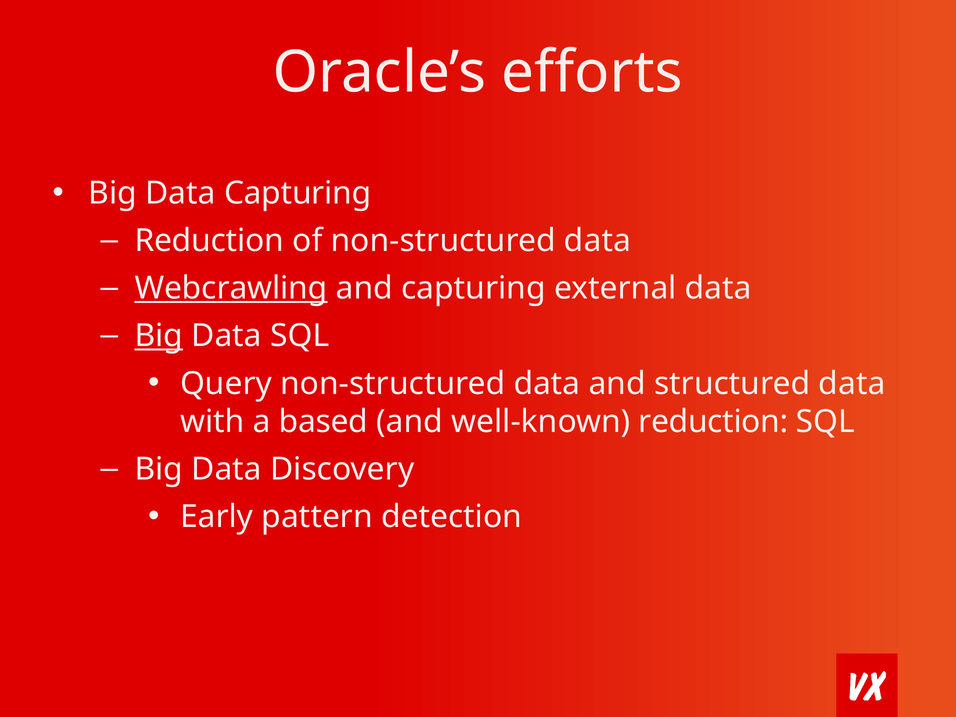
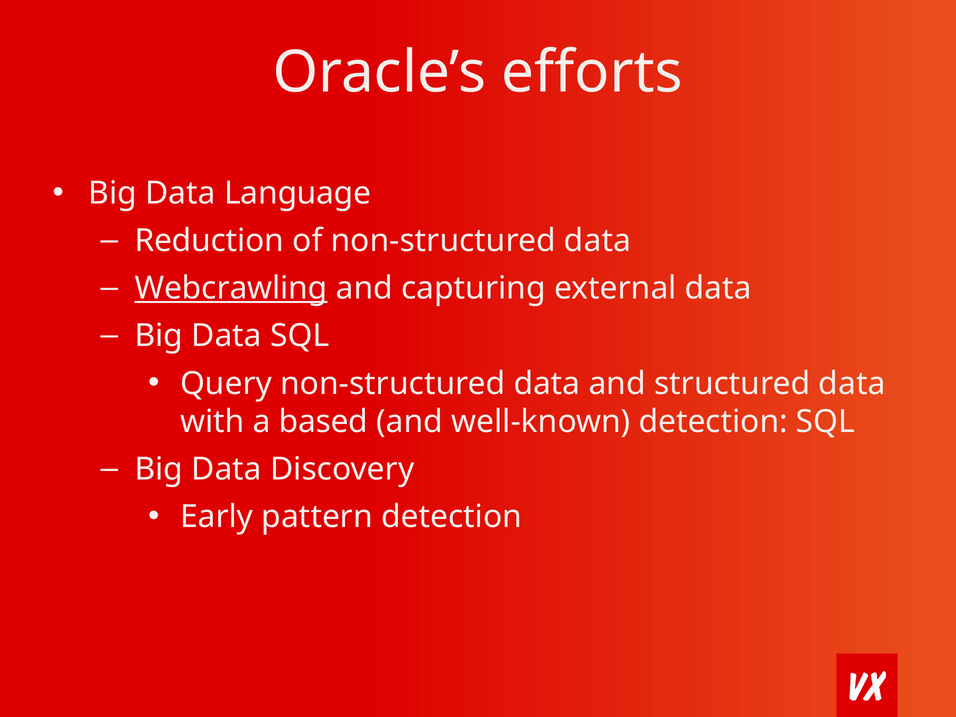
Data Capturing: Capturing -> Language
Big at (159, 336) underline: present -> none
well-known reduction: reduction -> detection
